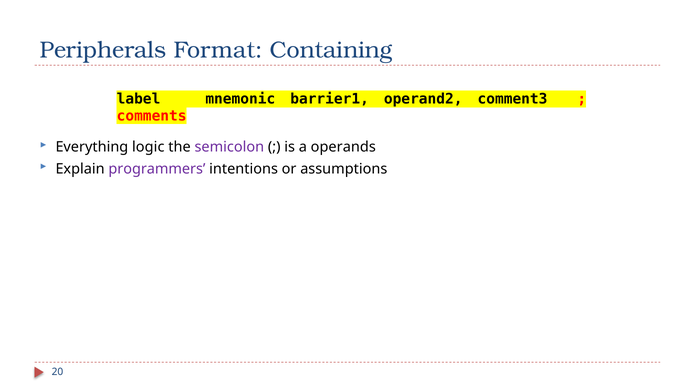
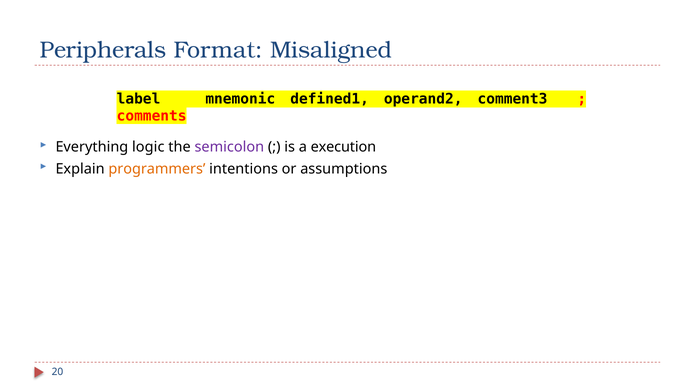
Containing: Containing -> Misaligned
barrier1: barrier1 -> defined1
operands: operands -> execution
programmers colour: purple -> orange
